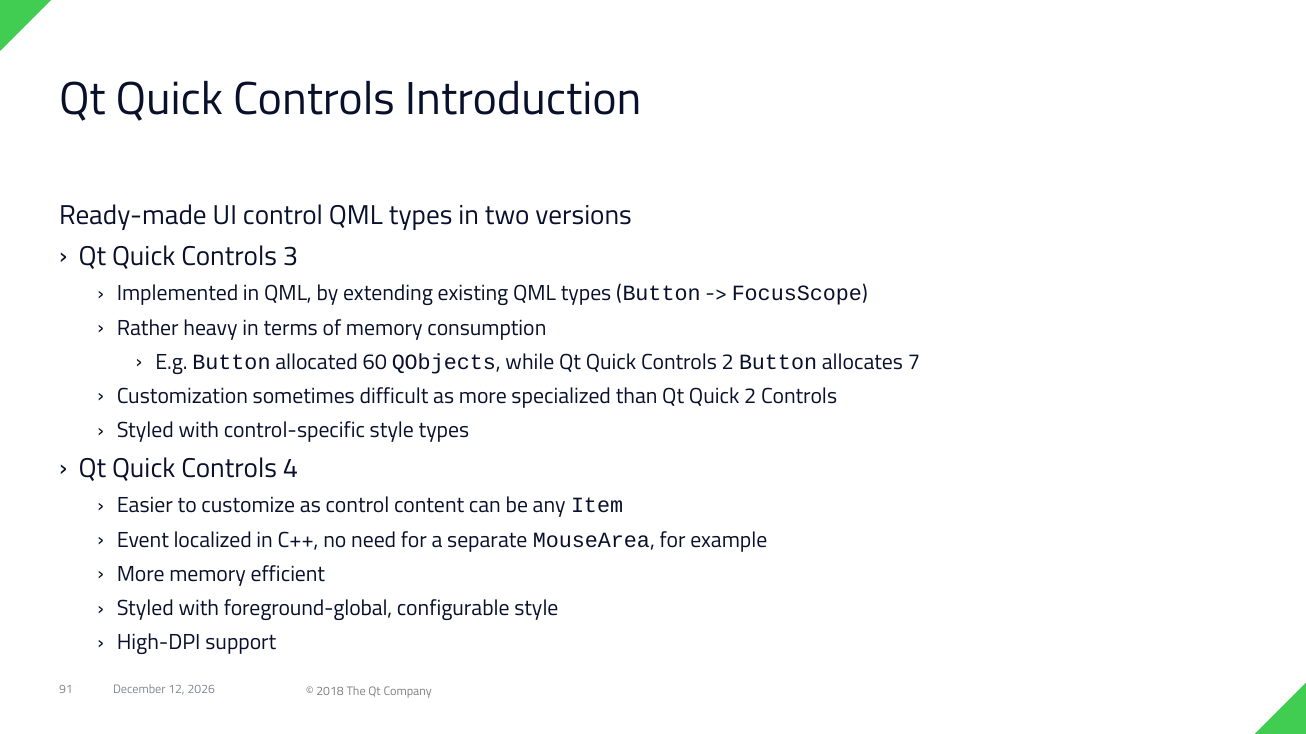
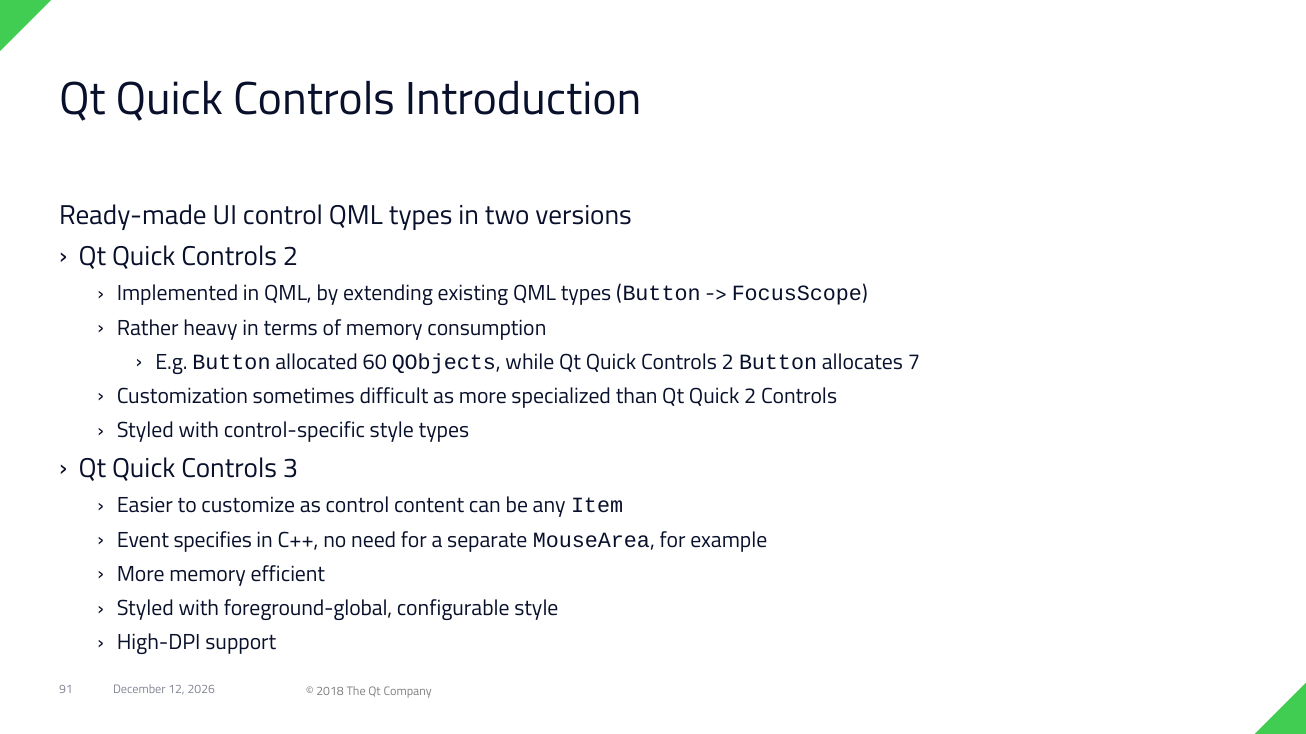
3 at (291, 257): 3 -> 2
4: 4 -> 3
localized: localized -> specifies
